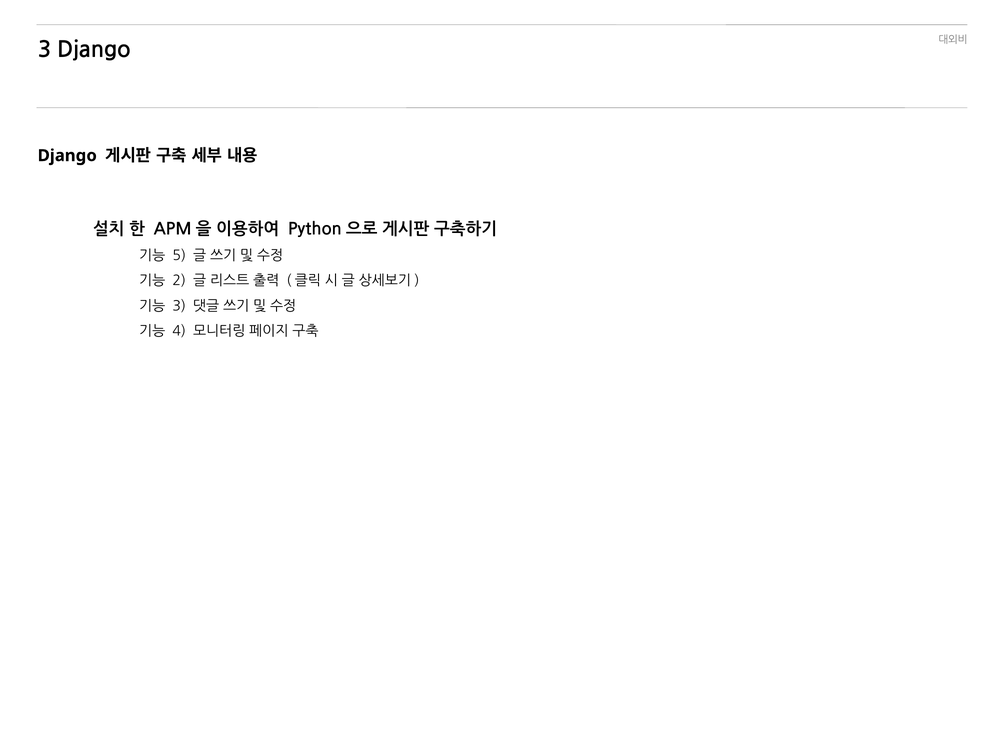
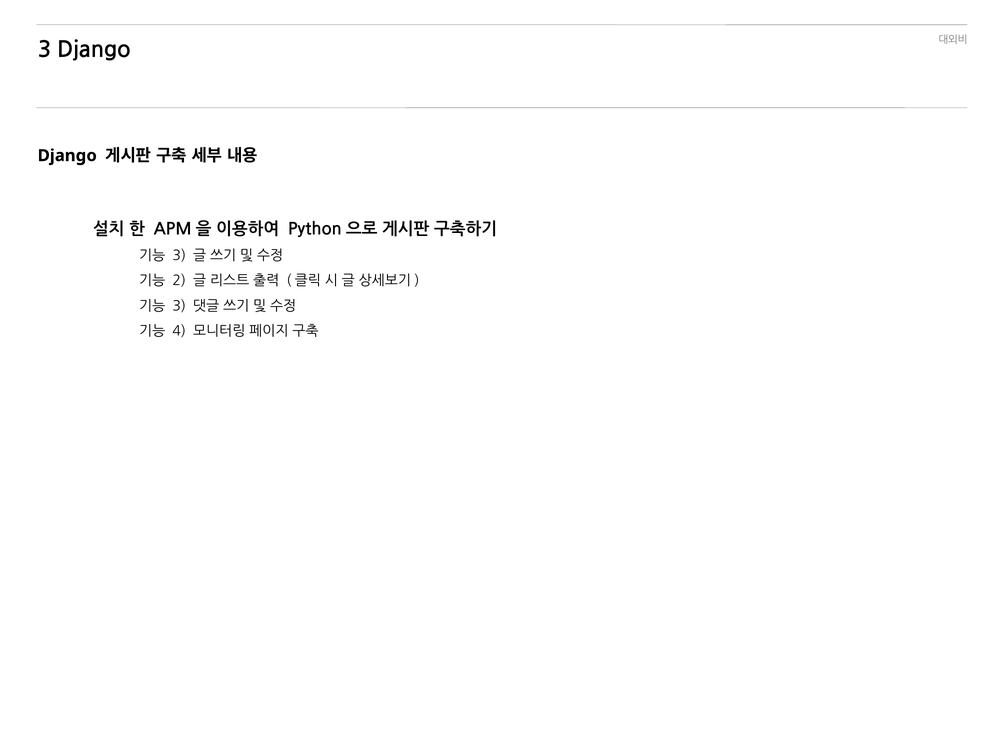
5 at (179, 256): 5 -> 3
